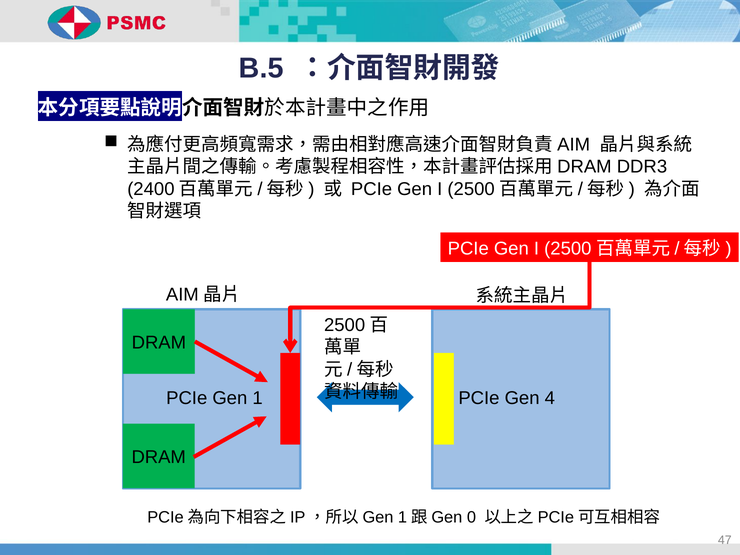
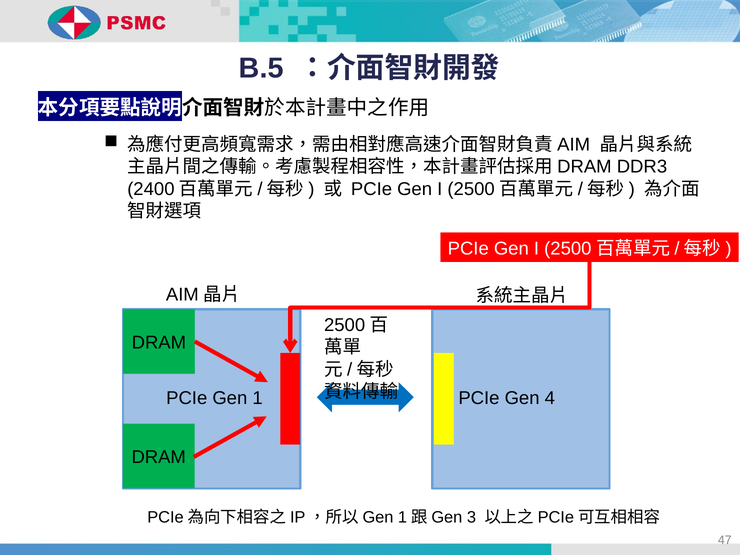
0: 0 -> 3
